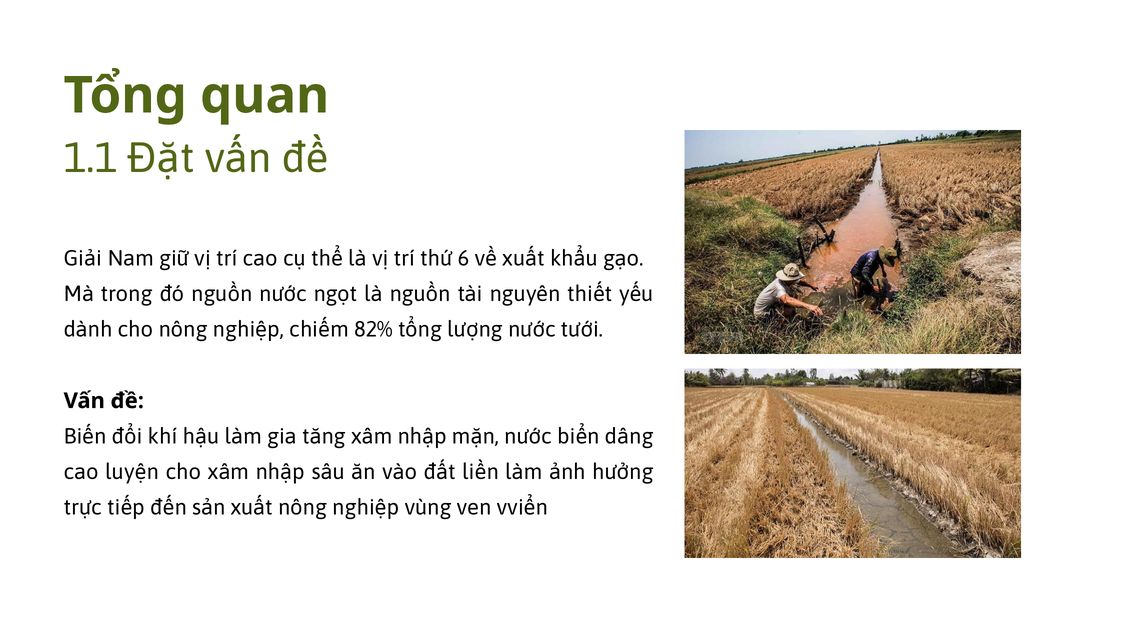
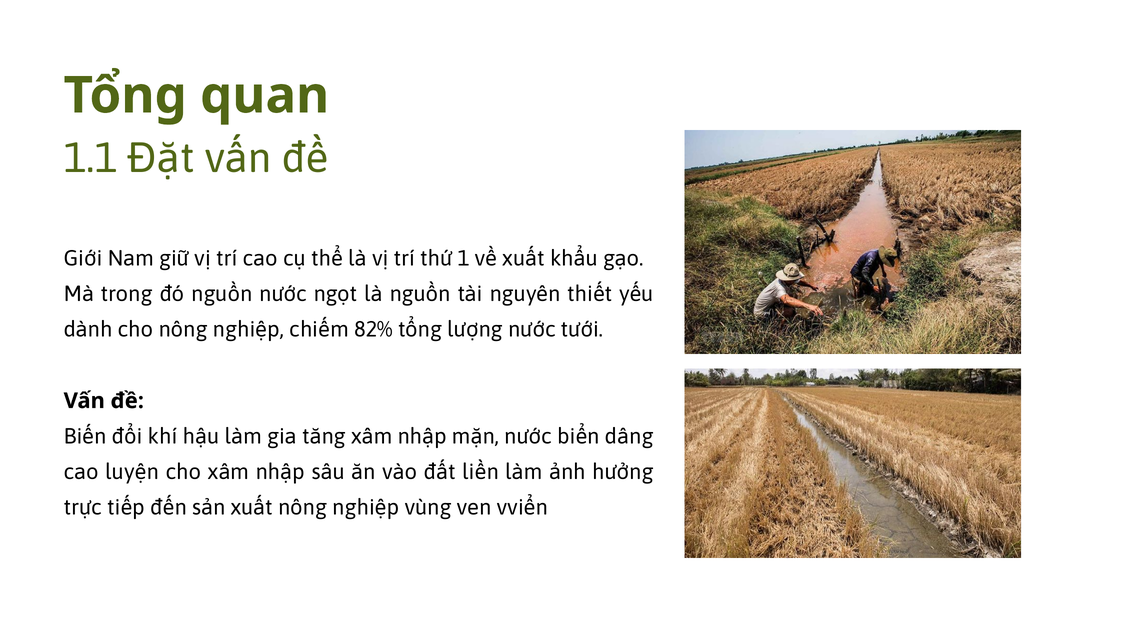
Giải: Giải -> Giới
6: 6 -> 1
